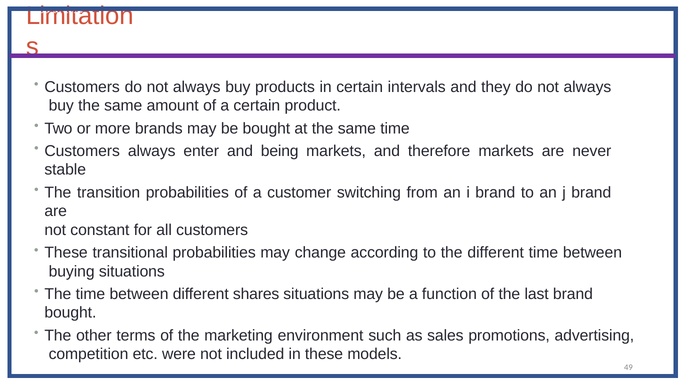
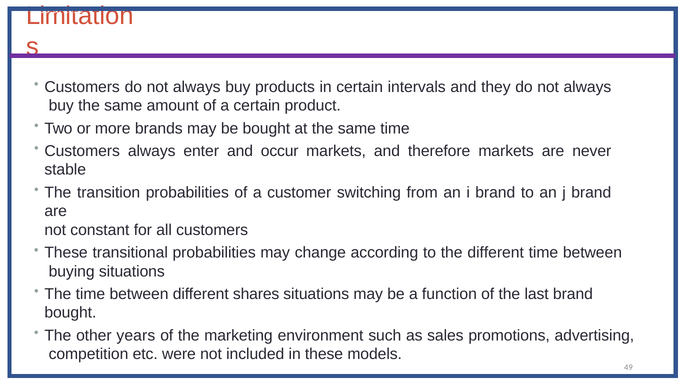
being: being -> occur
terms: terms -> years
